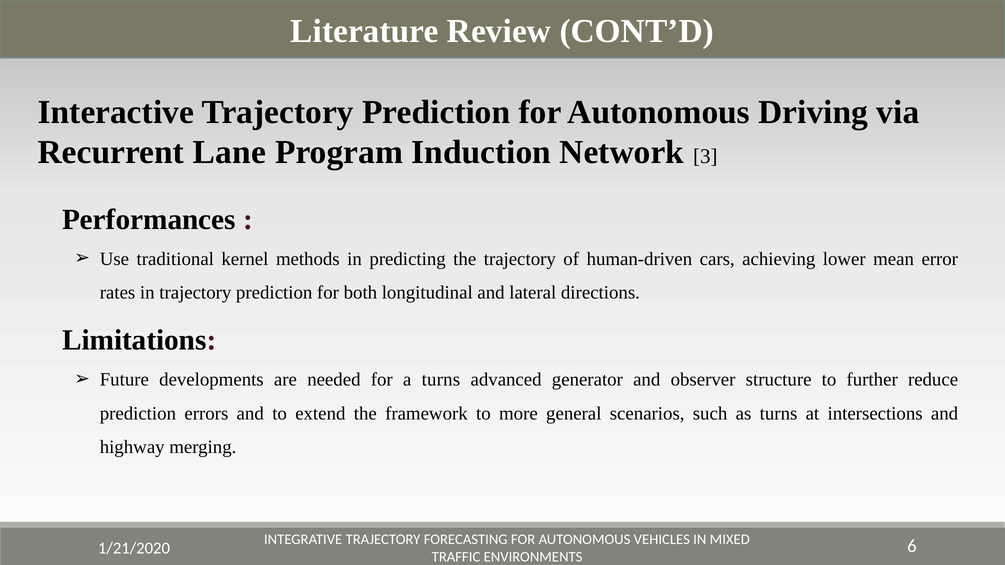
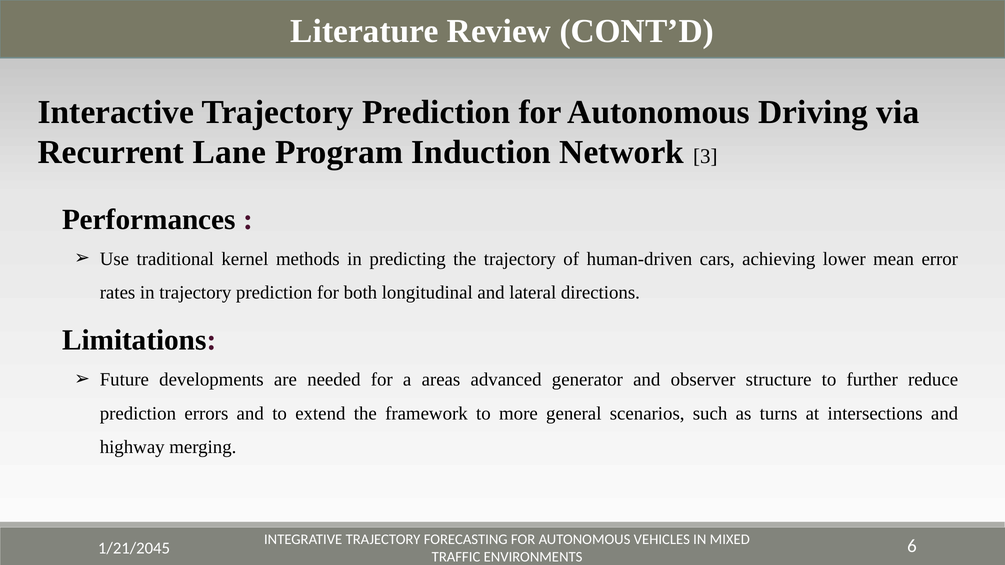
a turns: turns -> areas
1/21/2020: 1/21/2020 -> 1/21/2045
